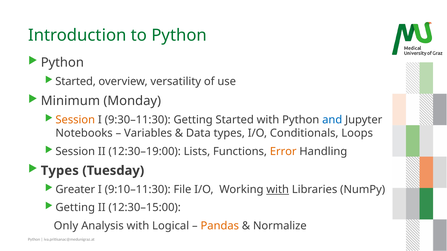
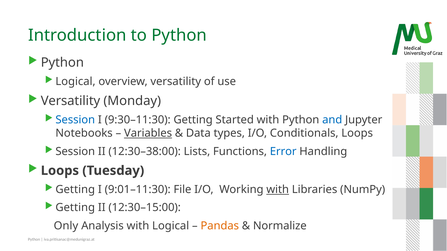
Started at (76, 82): Started -> Logical
Minimum at (70, 101): Minimum -> Versatility
Session at (75, 120) colour: orange -> blue
Variables underline: none -> present
12:30–19:00: 12:30–19:00 -> 12:30–38:00
Error colour: orange -> blue
Types at (60, 171): Types -> Loops
Greater at (75, 190): Greater -> Getting
9:10–11:30: 9:10–11:30 -> 9:01–11:30
